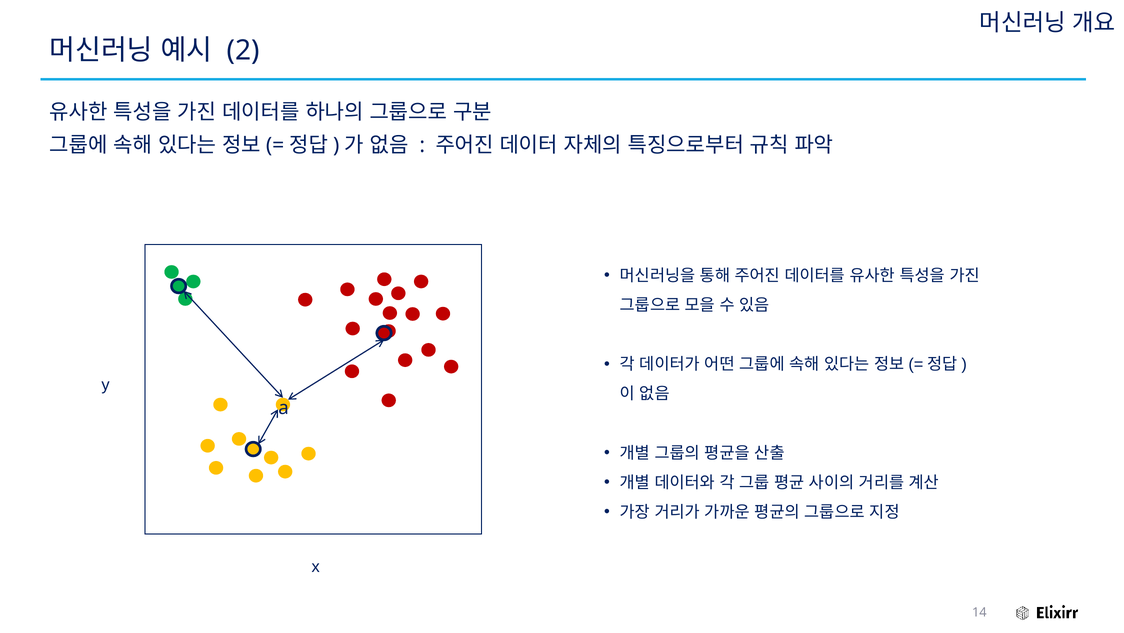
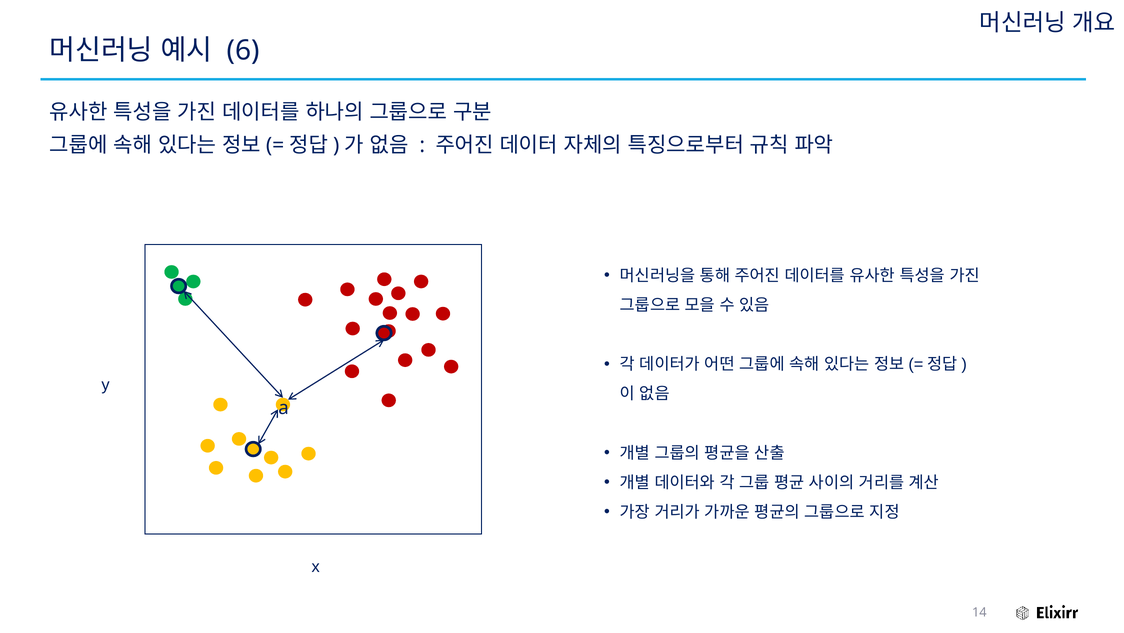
2: 2 -> 6
